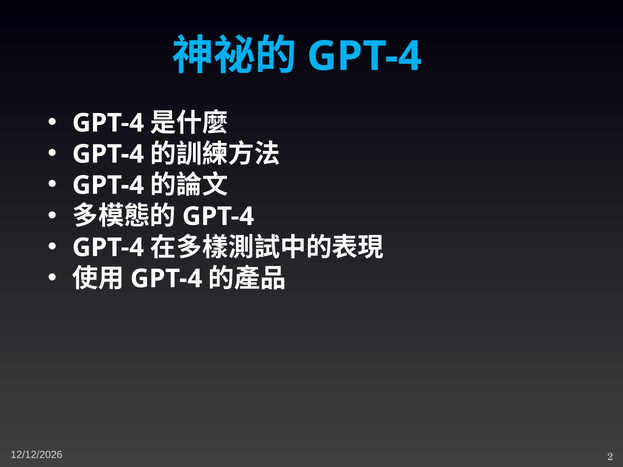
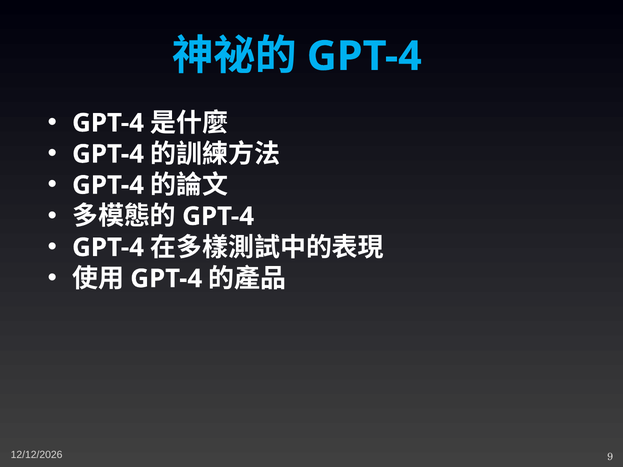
2: 2 -> 9
